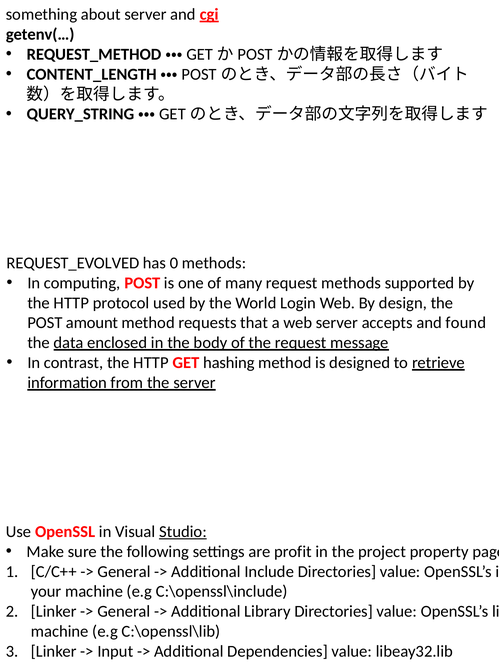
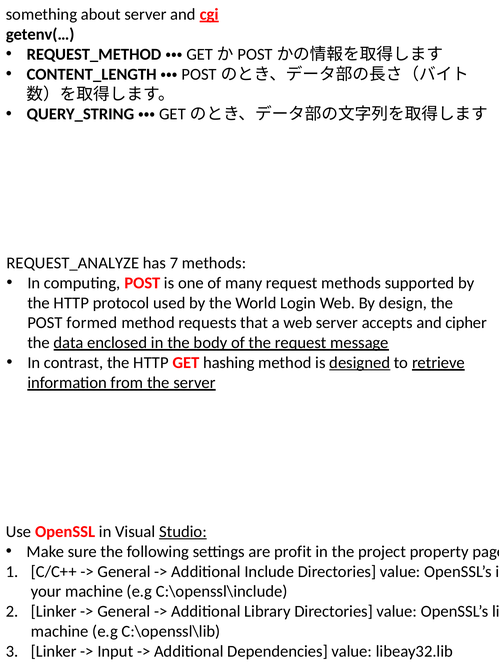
REQUEST_EVOLVED: REQUEST_EVOLVED -> REQUEST_ANALYZE
0: 0 -> 7
amount: amount -> formed
found: found -> cipher
designed underline: none -> present
